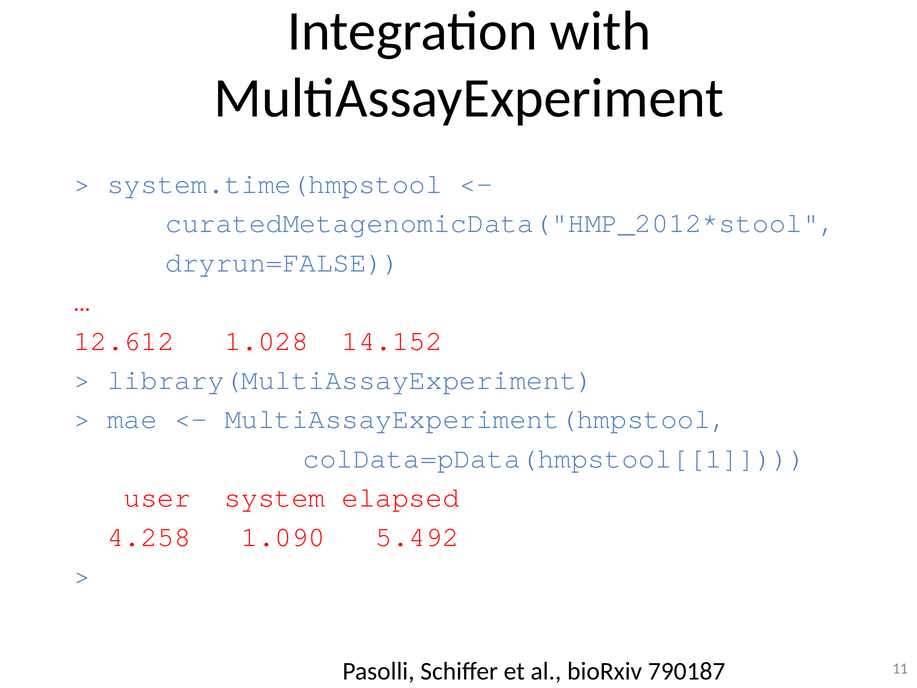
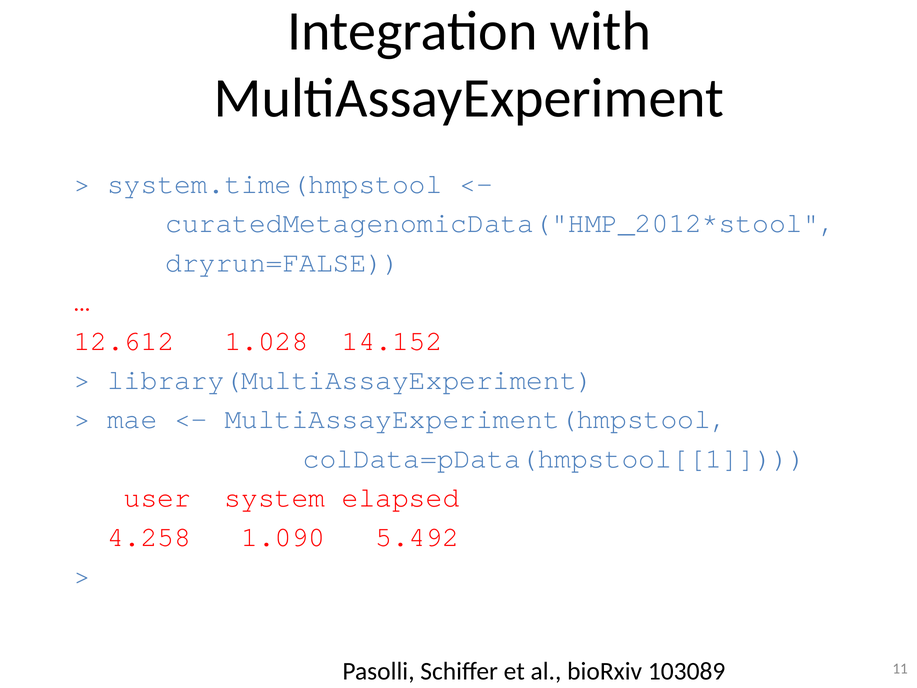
790187: 790187 -> 103089
